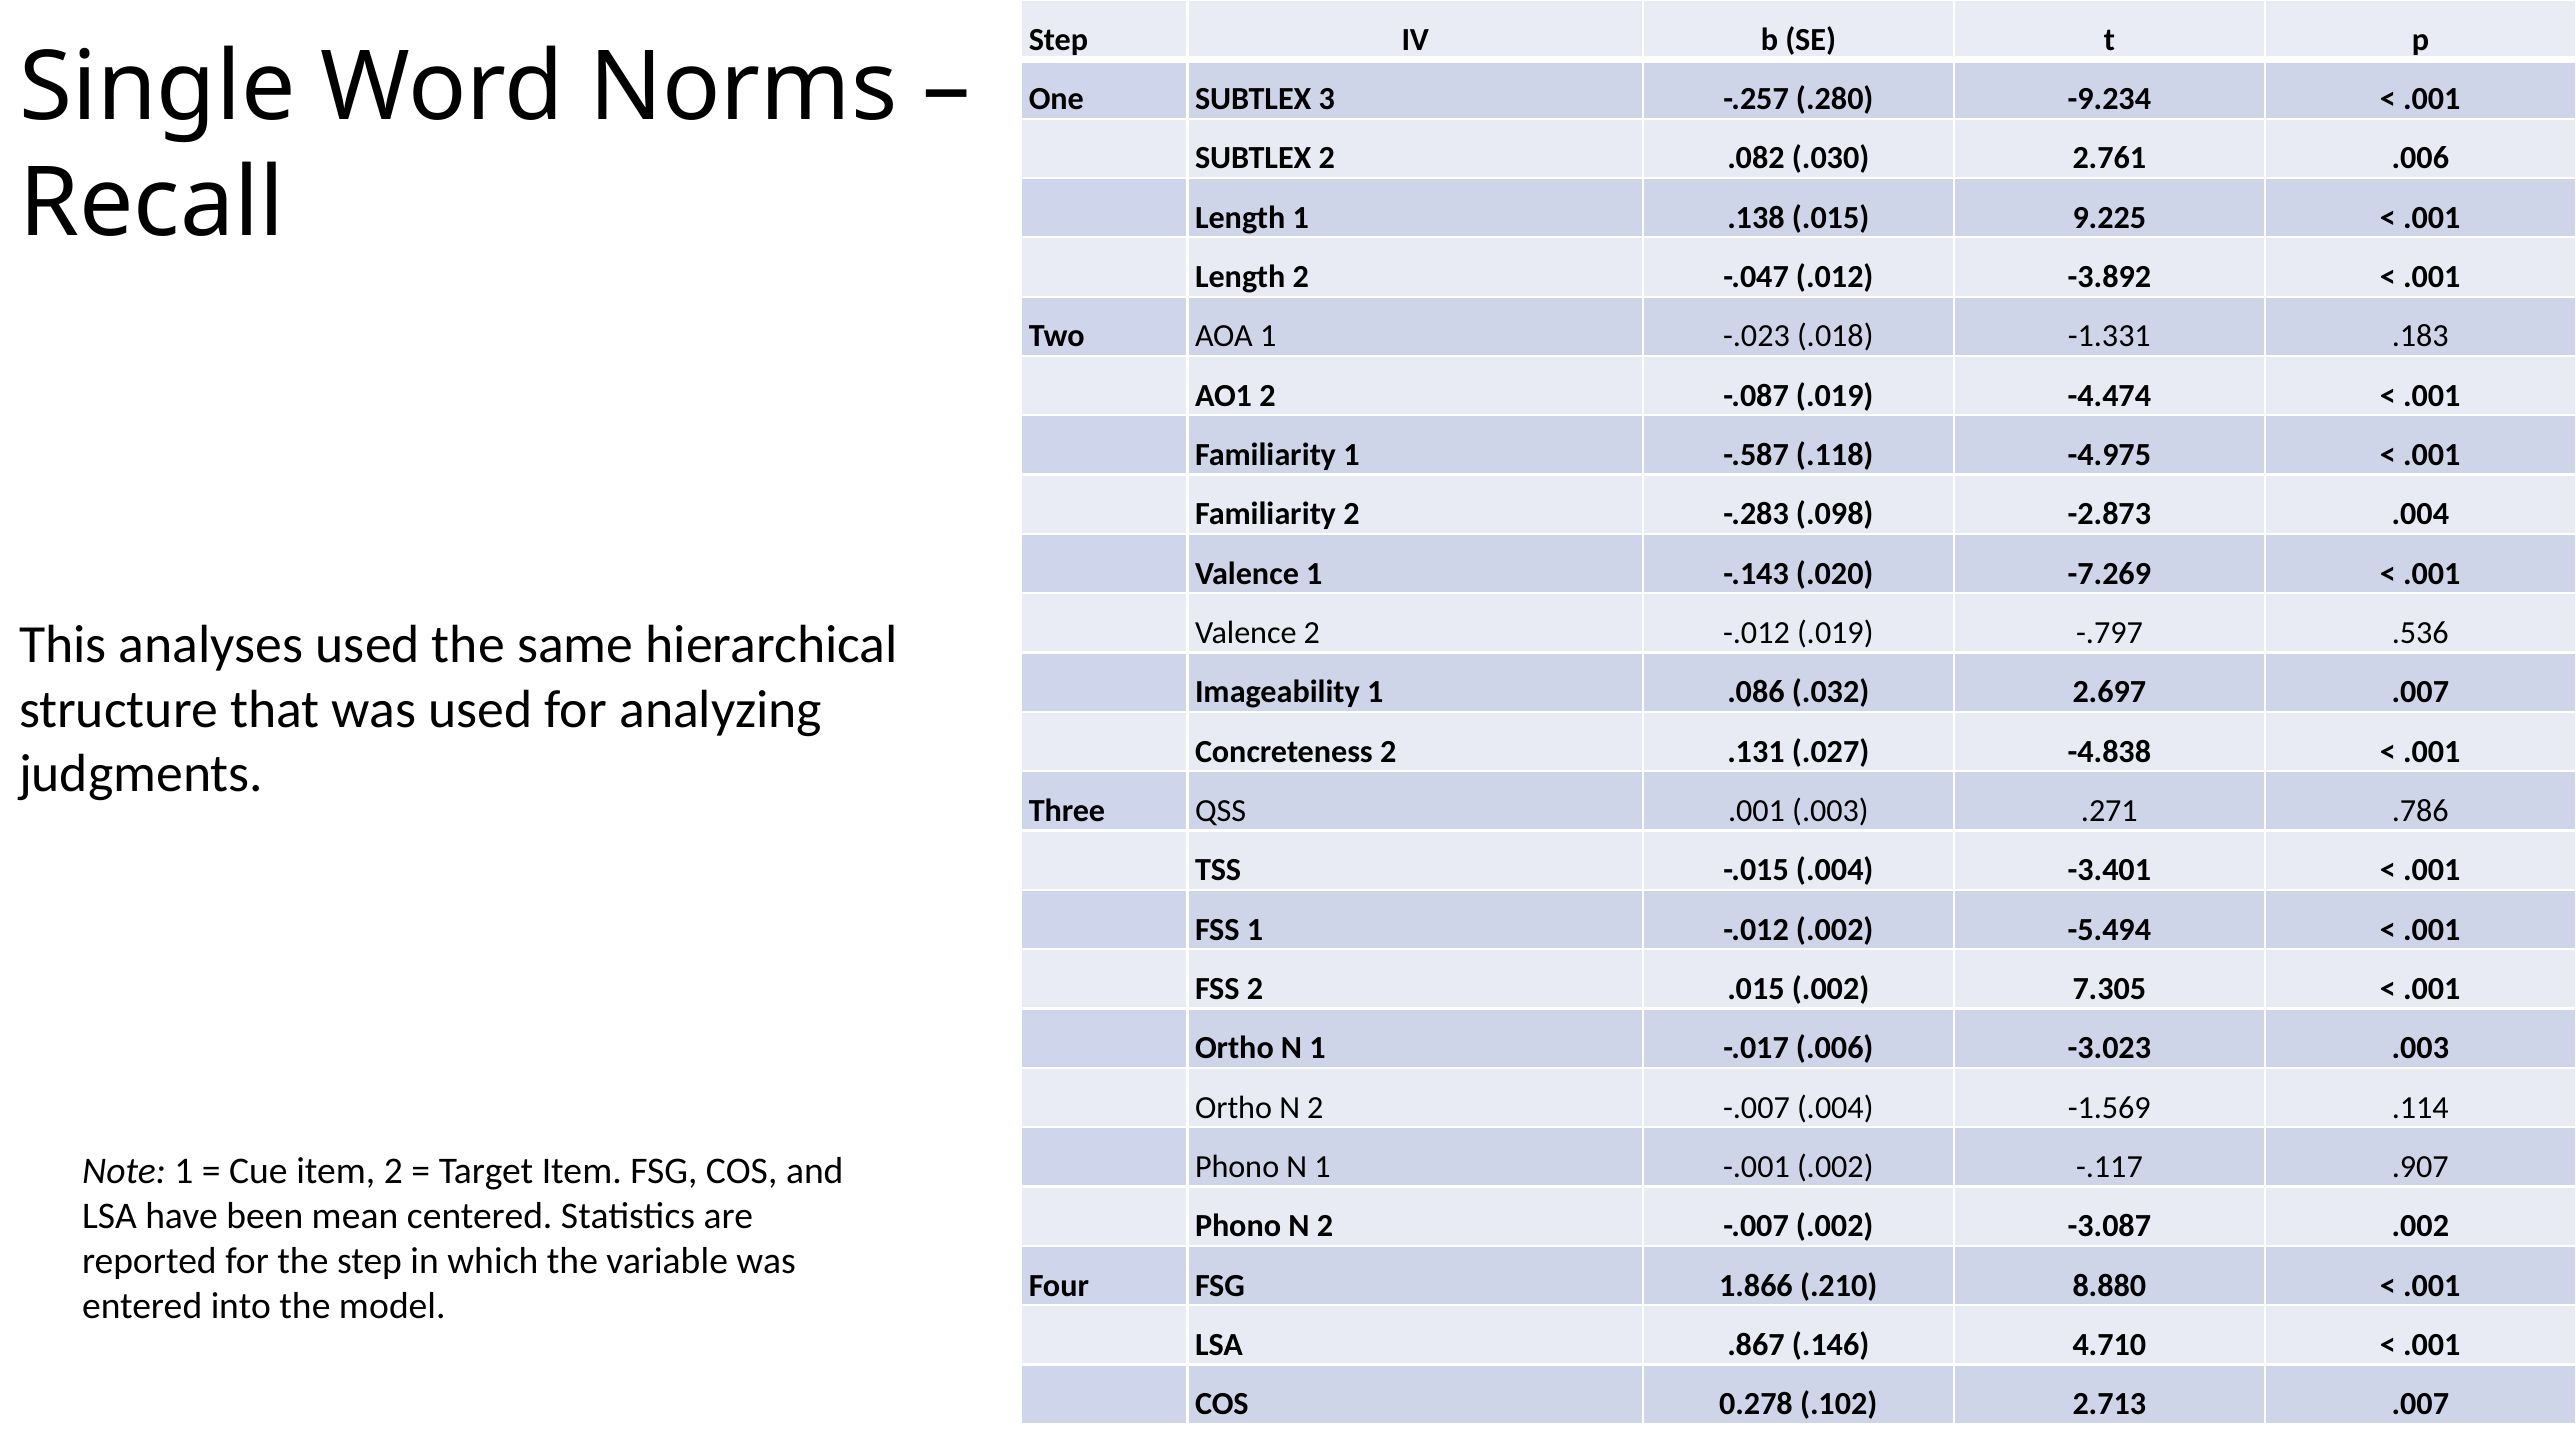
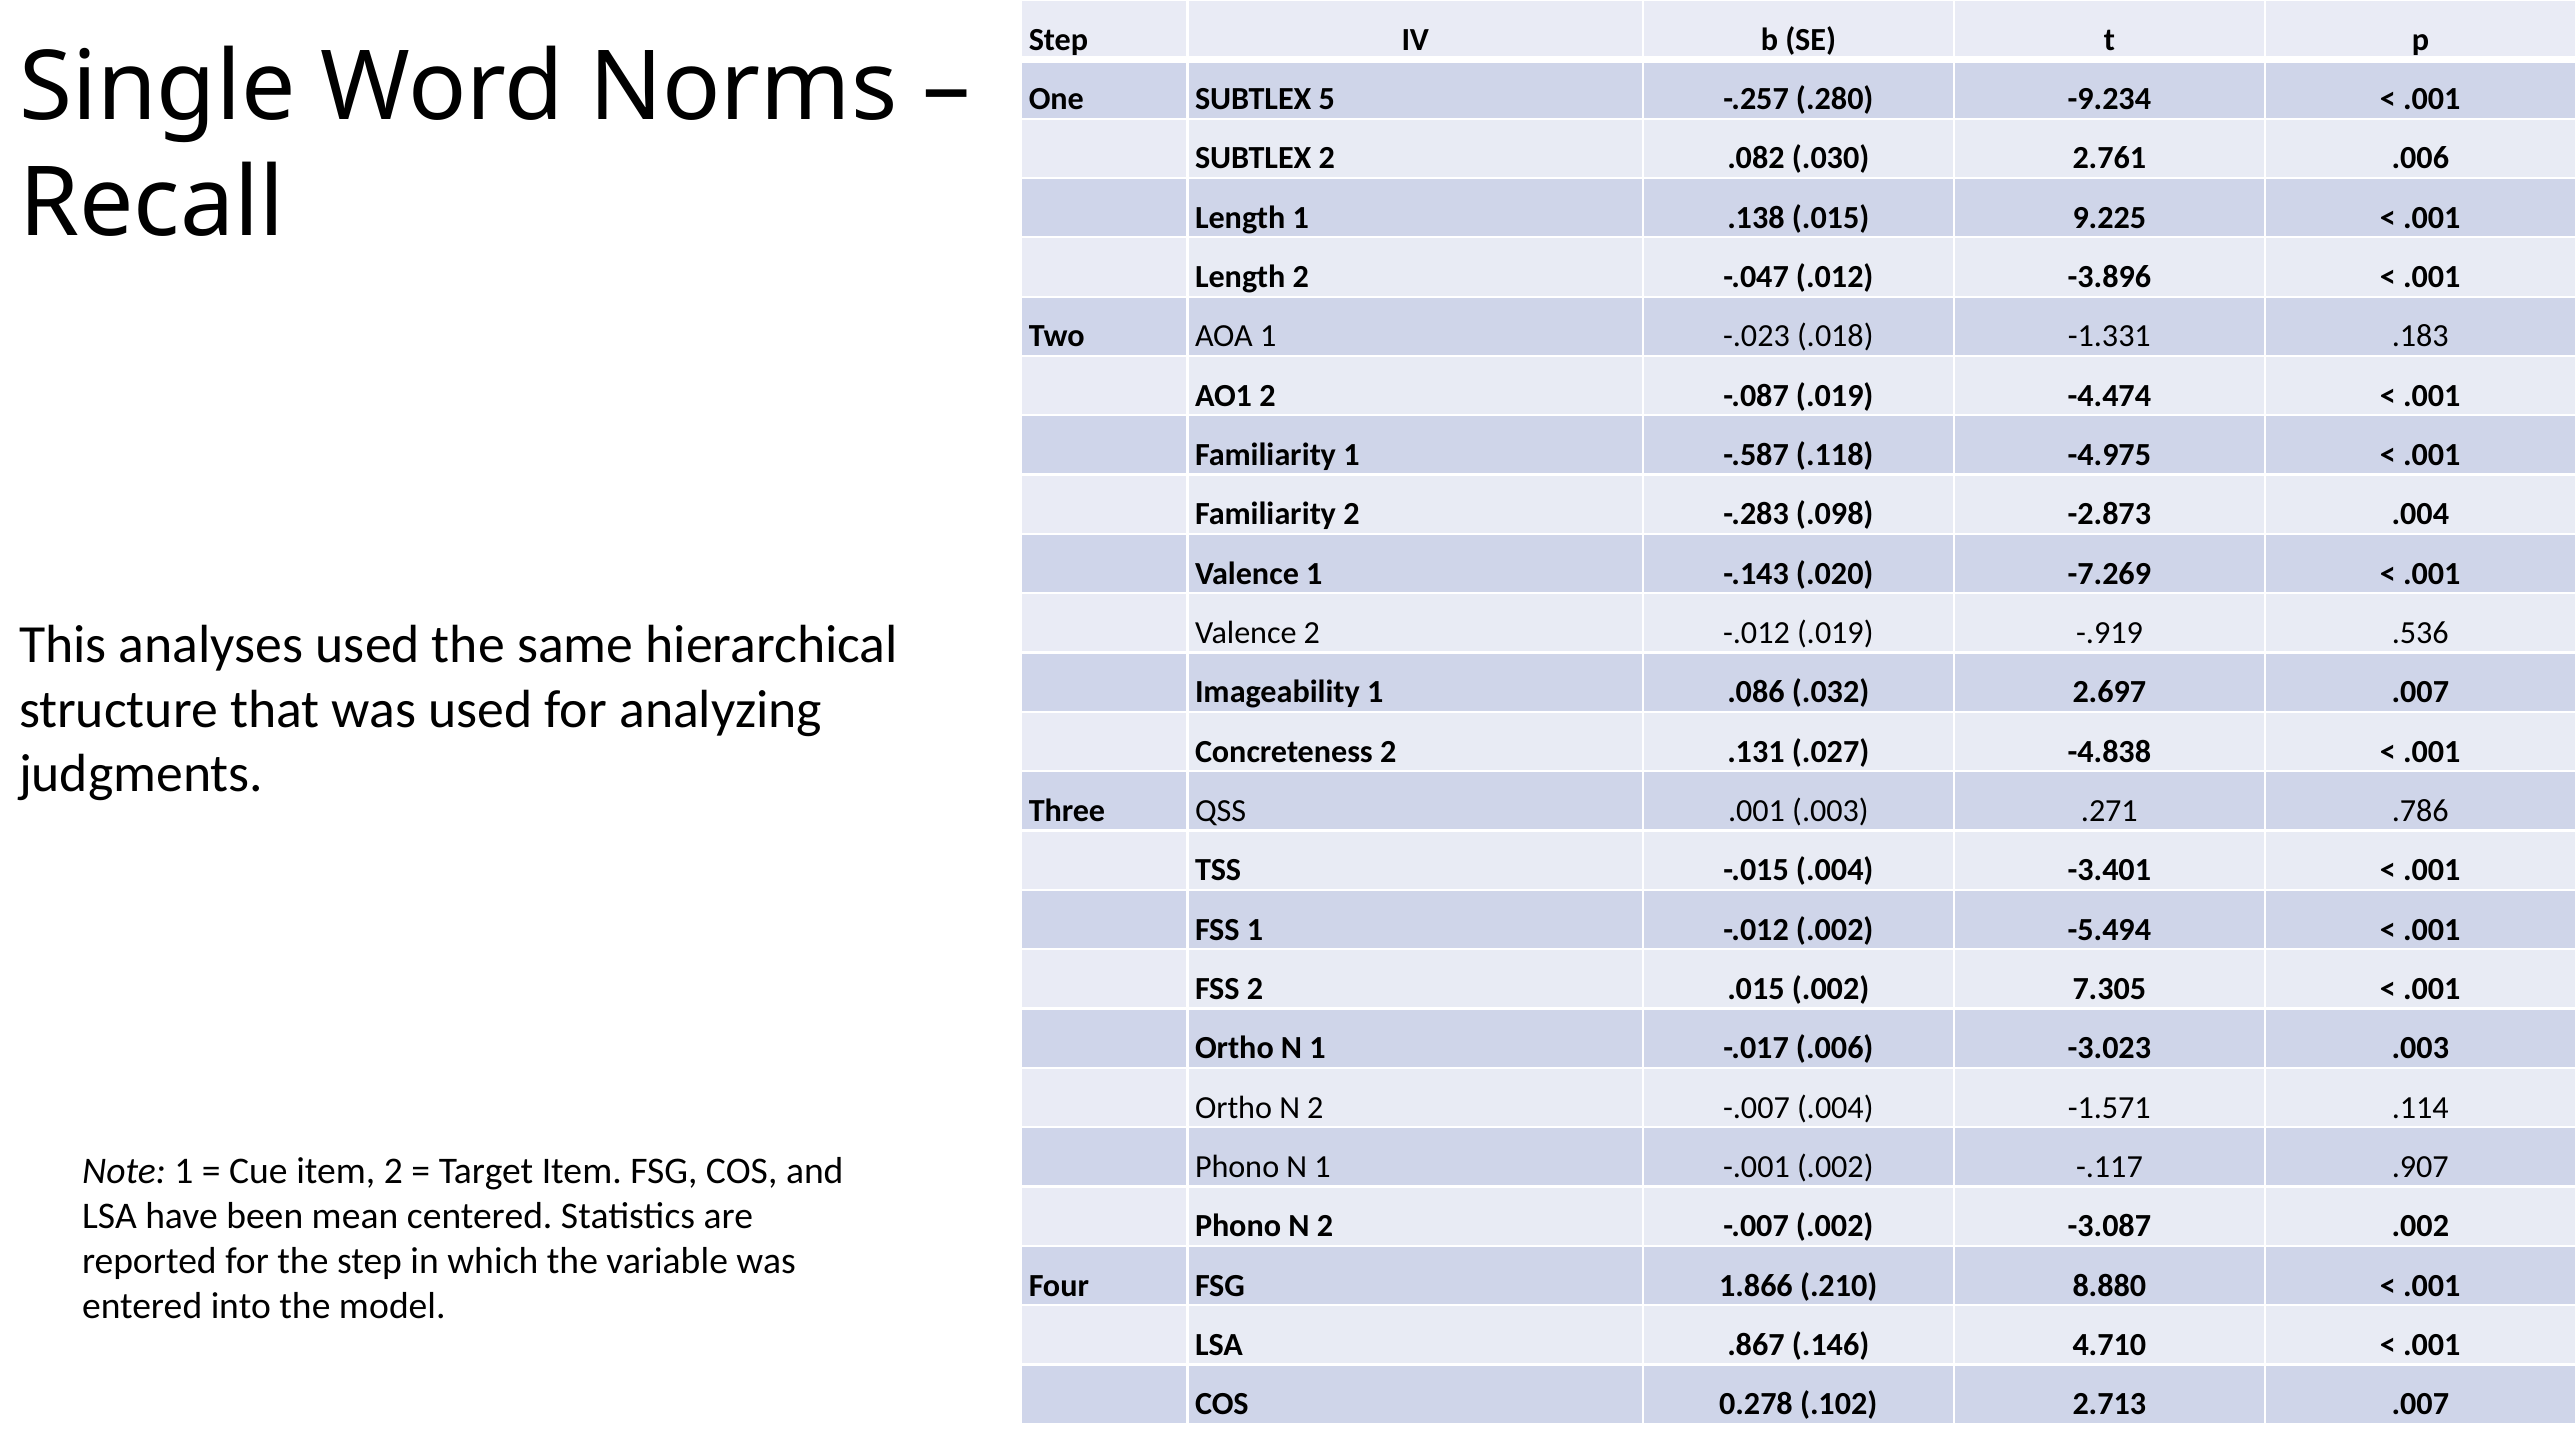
3: 3 -> 5
-3.892: -3.892 -> -3.896
-.797: -.797 -> -.919
-1.569: -1.569 -> -1.571
